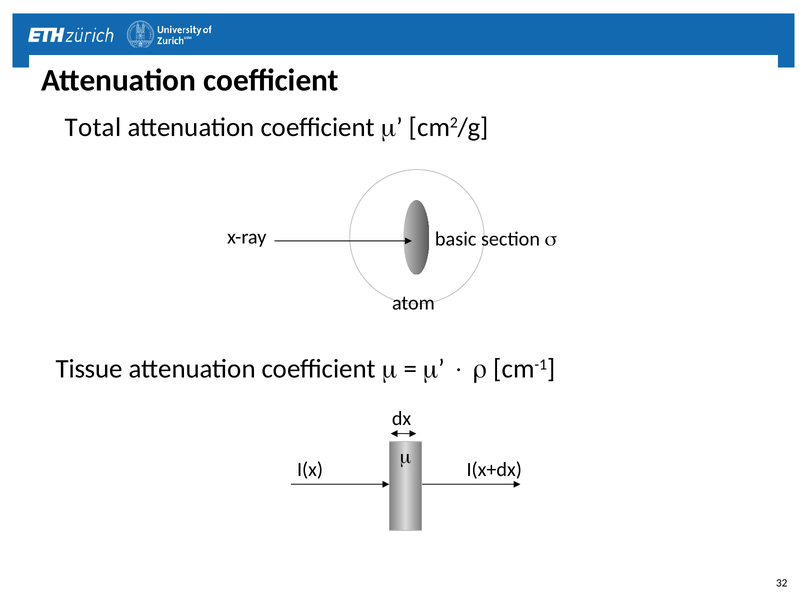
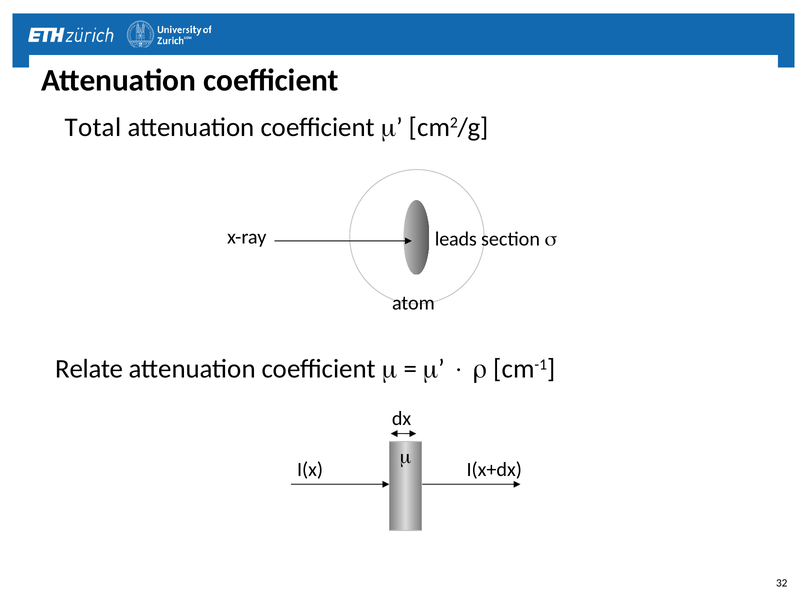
basic: basic -> leads
Tissue: Tissue -> Relate
